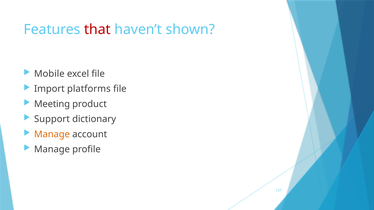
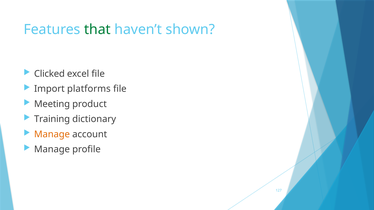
that colour: red -> green
Mobile: Mobile -> Clicked
Support: Support -> Training
